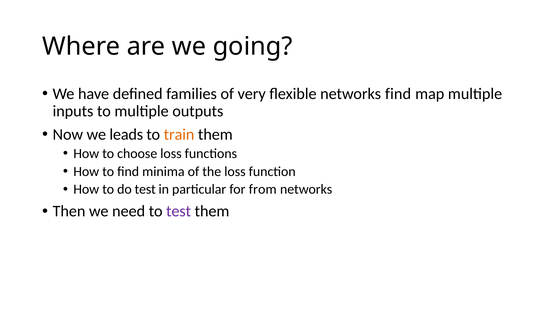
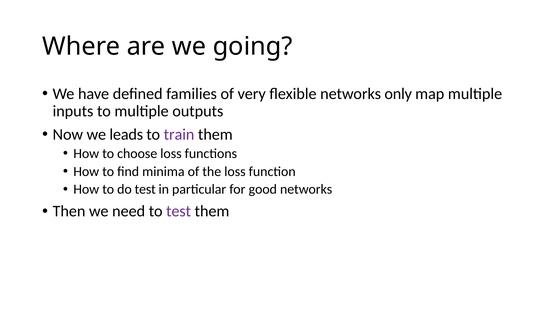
networks find: find -> only
train colour: orange -> purple
from: from -> good
